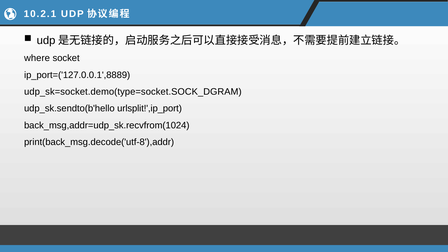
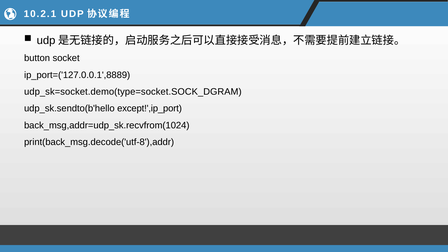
where: where -> button
urlsplit!',ip_port: urlsplit!',ip_port -> except!',ip_port
